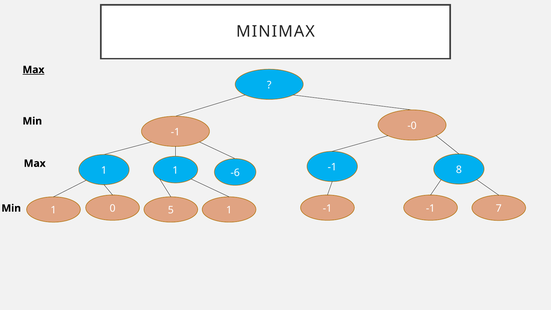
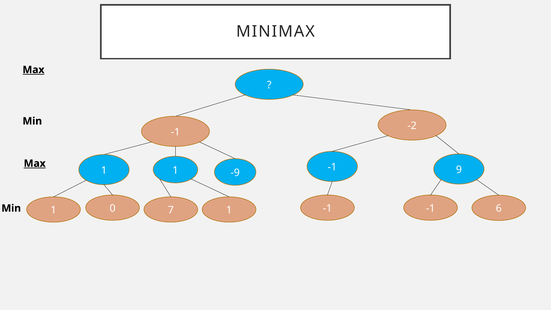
-0: -0 -> -2
Max at (35, 163) underline: none -> present
8: 8 -> 9
-6: -6 -> -9
7: 7 -> 6
5: 5 -> 7
